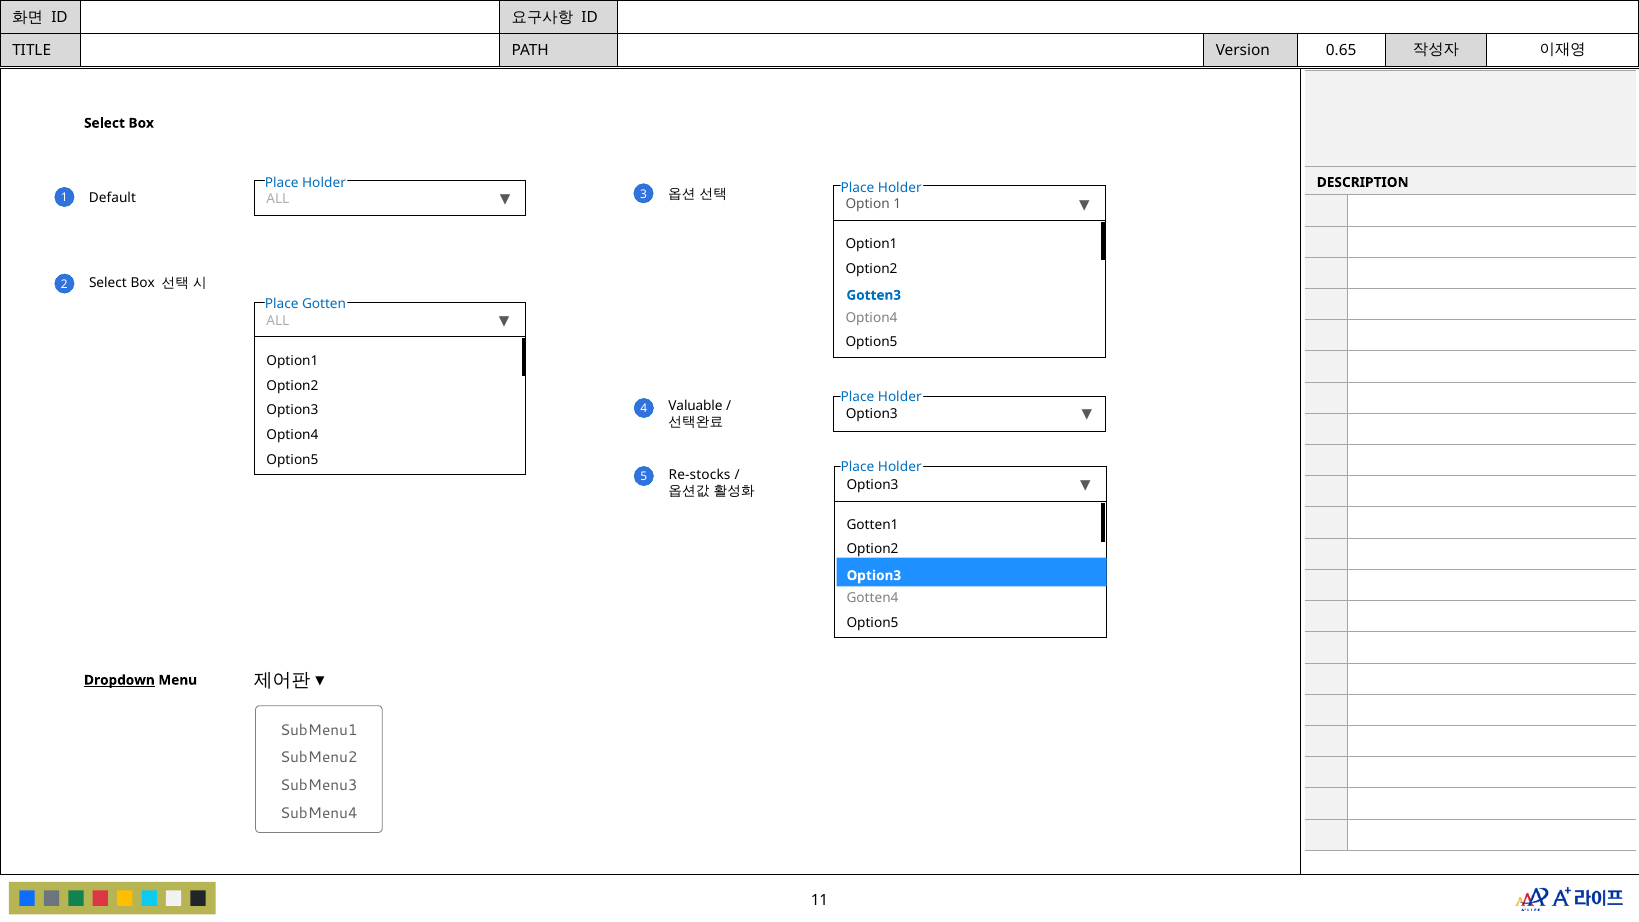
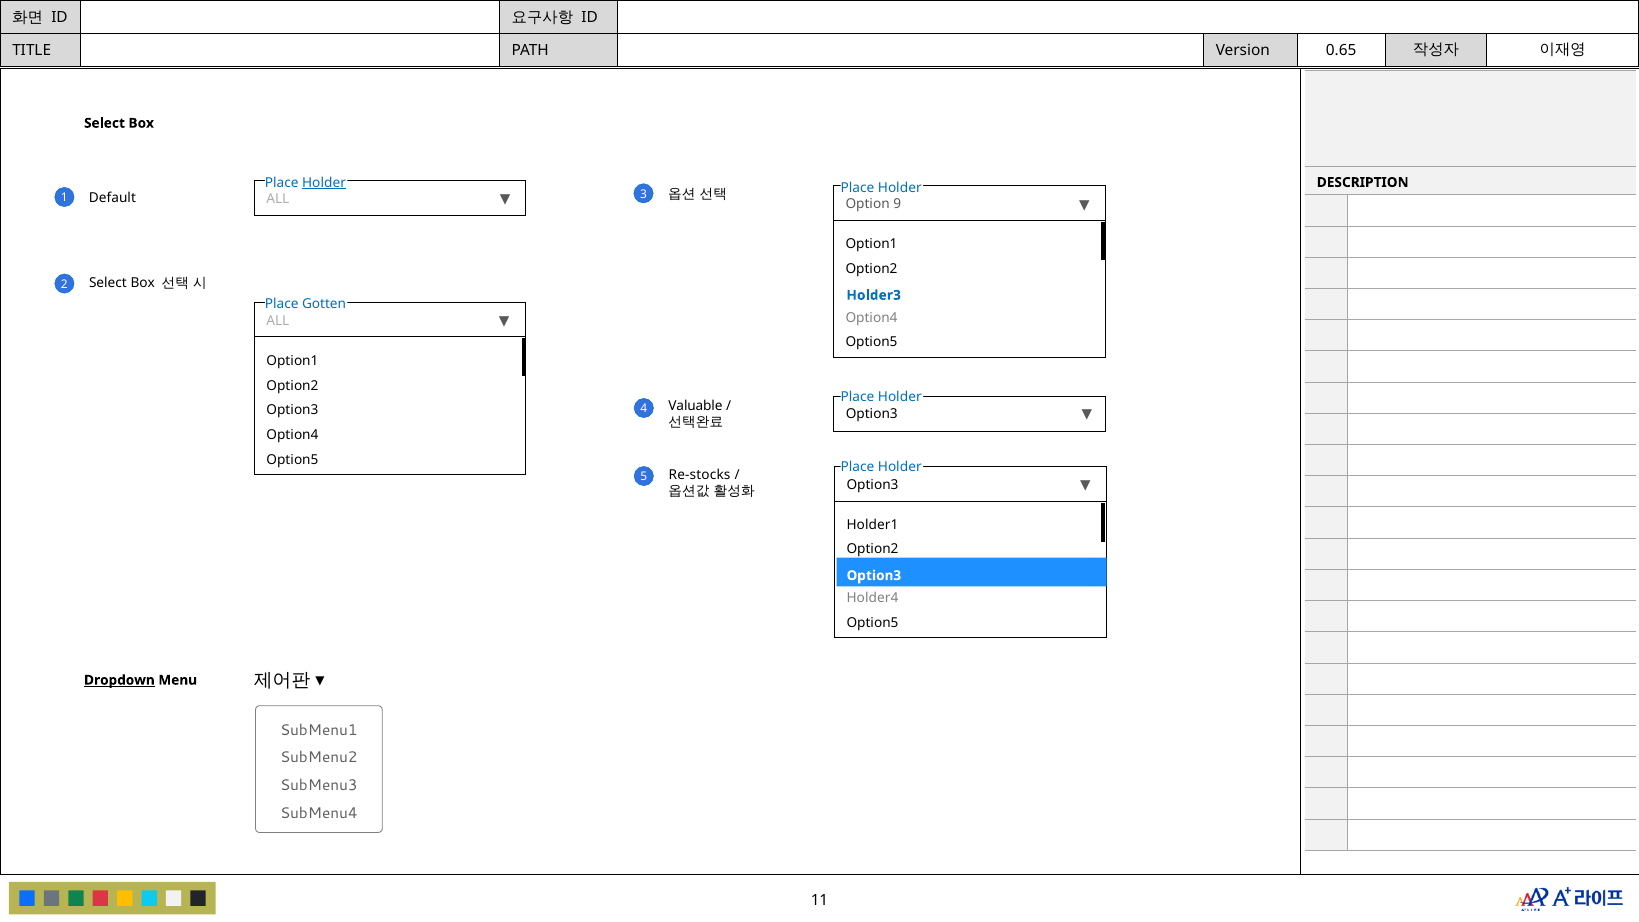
Holder at (324, 183) underline: none -> present
Option 1: 1 -> 9
Gotten3: Gotten3 -> Holder3
Gotten1: Gotten1 -> Holder1
Gotten4: Gotten4 -> Holder4
